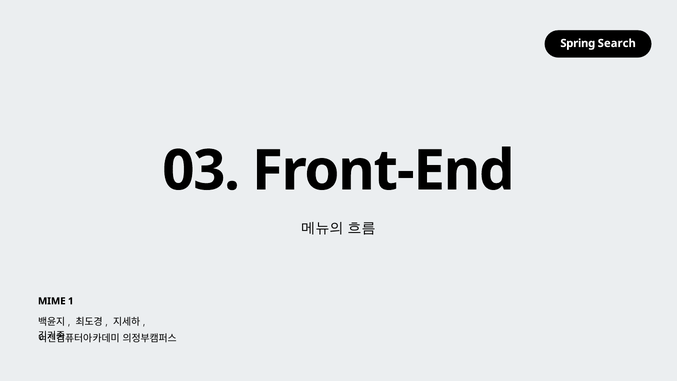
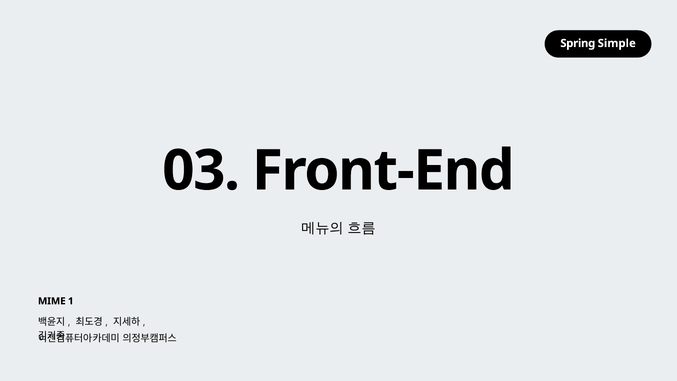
Search: Search -> Simple
